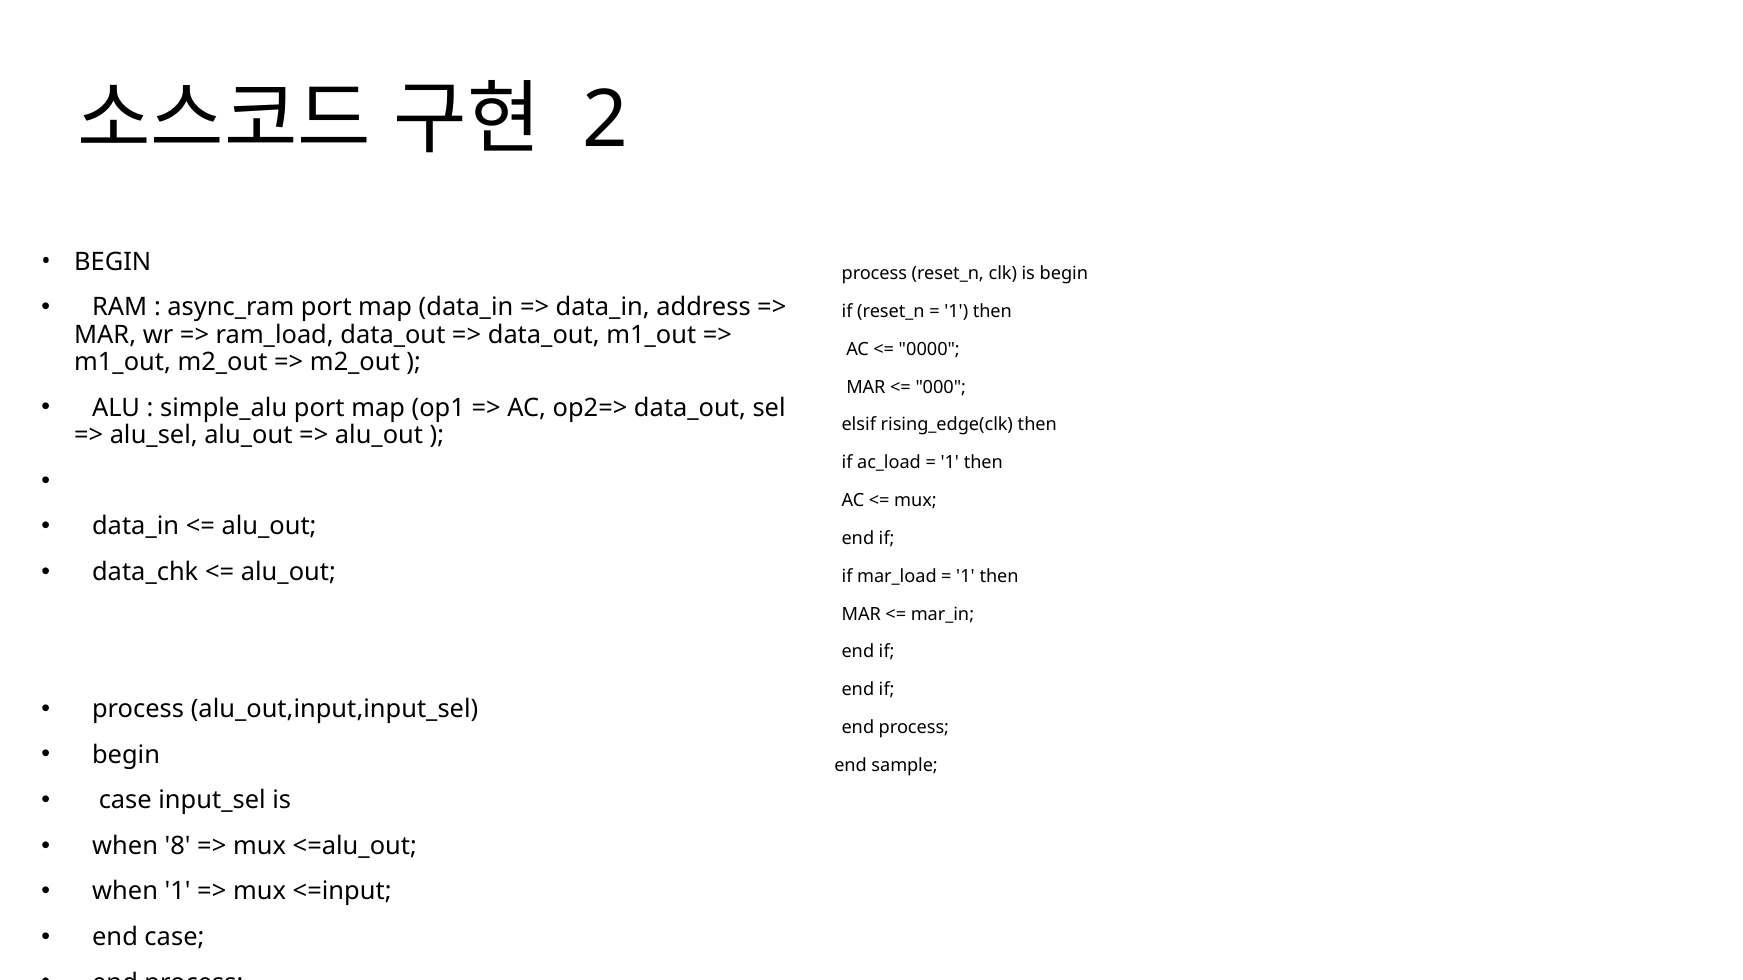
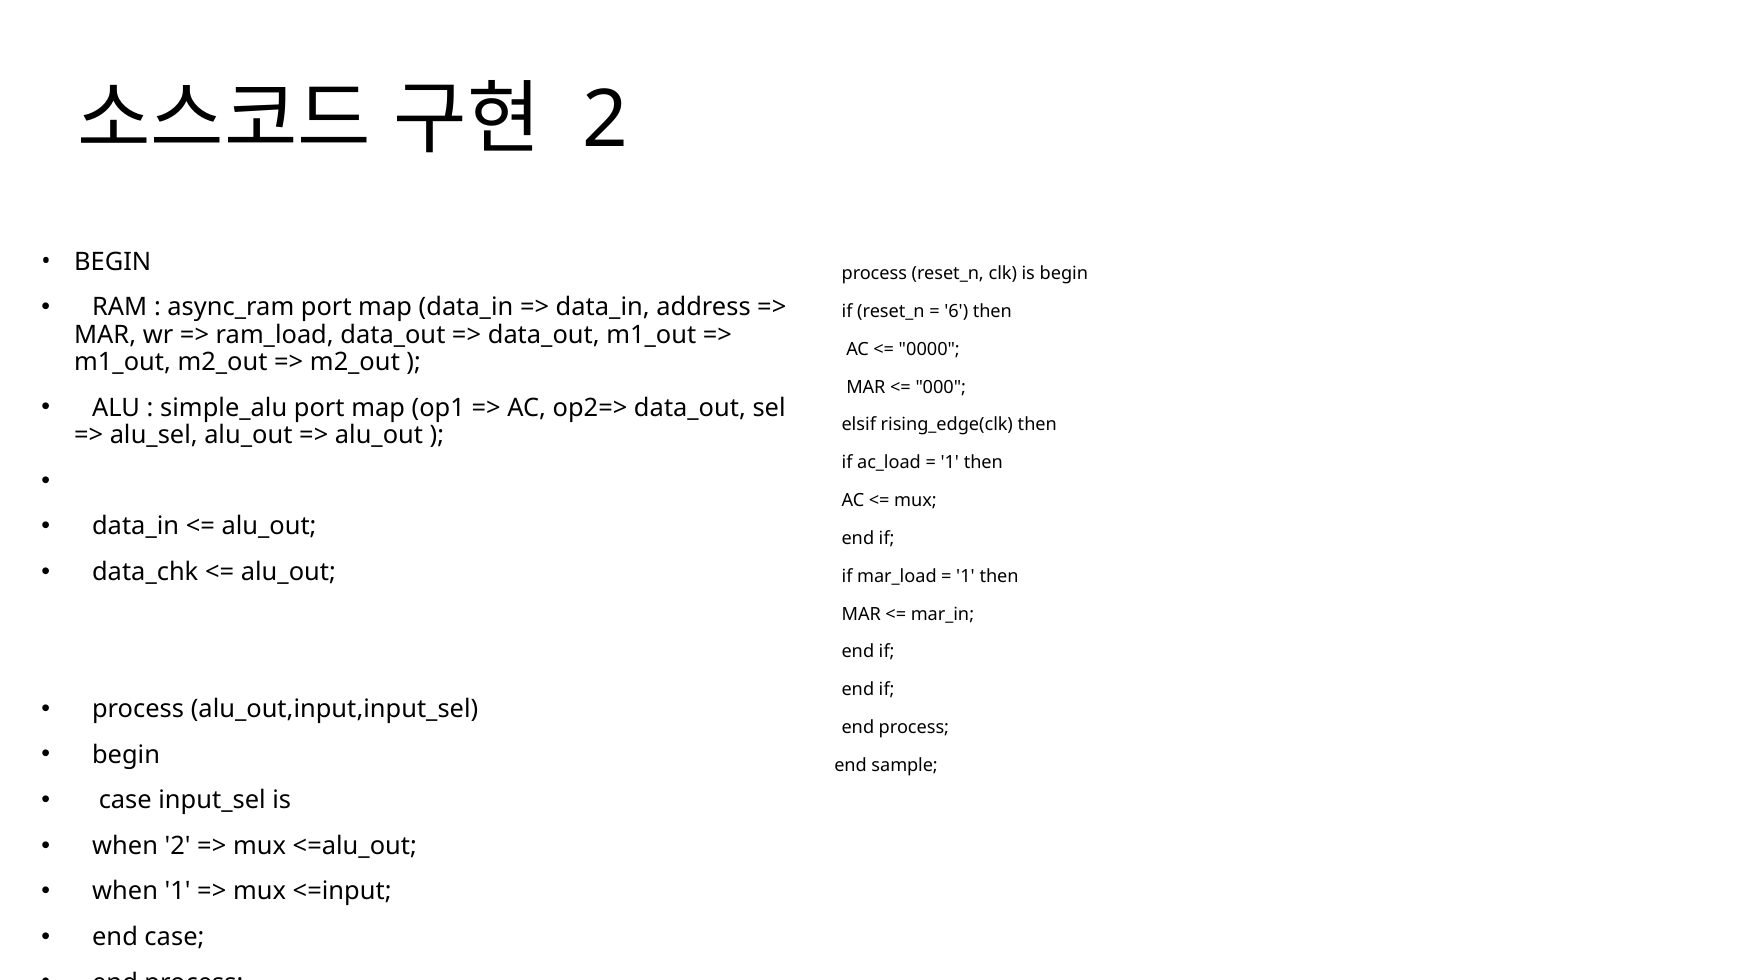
1 at (956, 312): 1 -> 6
when 8: 8 -> 2
